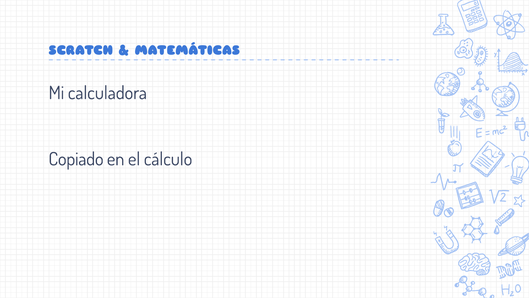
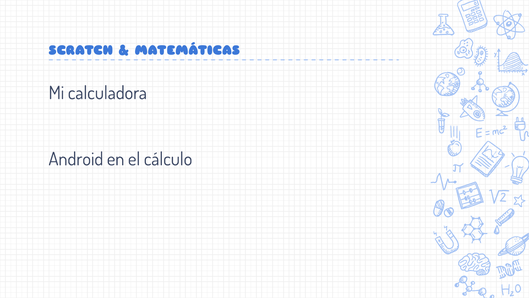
Copiado: Copiado -> Android
